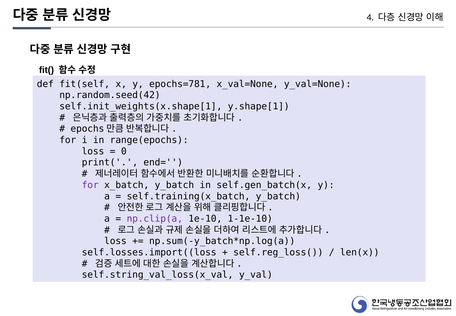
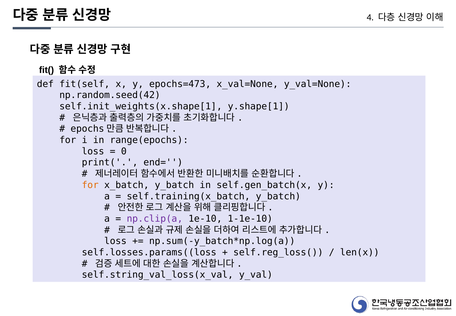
epochs=781: epochs=781 -> epochs=473
for at (90, 185) colour: purple -> orange
self.losses.import((loss: self.losses.import((loss -> self.losses.params((loss
